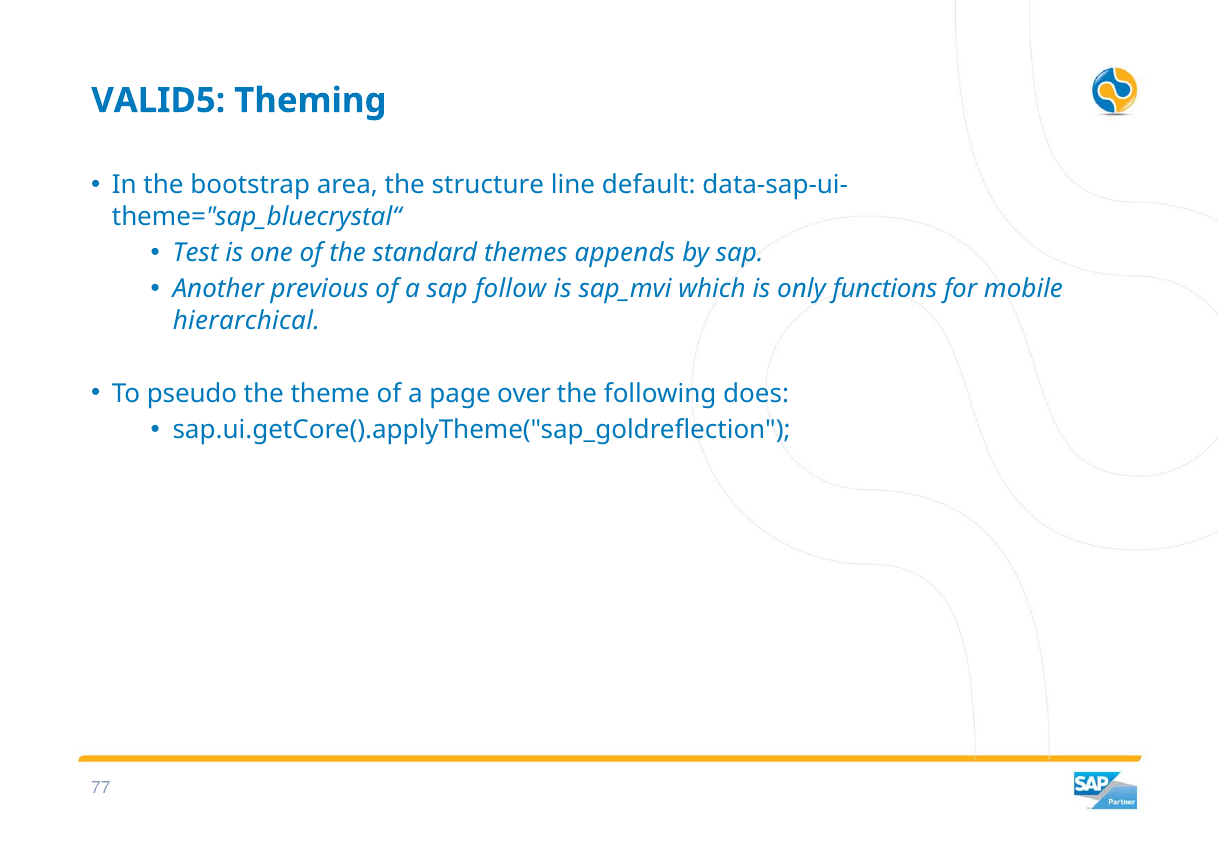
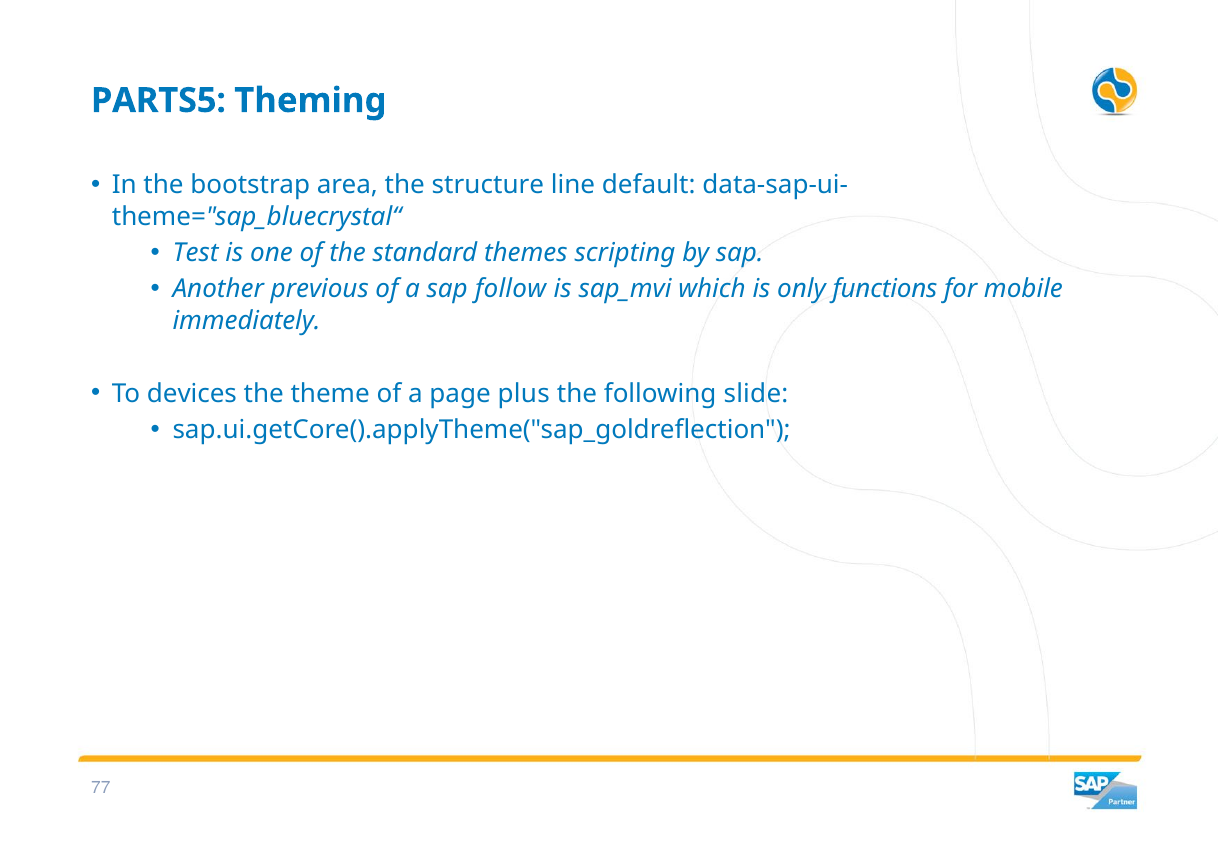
VALID5: VALID5 -> PARTS5
appends: appends -> scripting
hierarchical: hierarchical -> immediately
pseudo: pseudo -> devices
over: over -> plus
does: does -> slide
